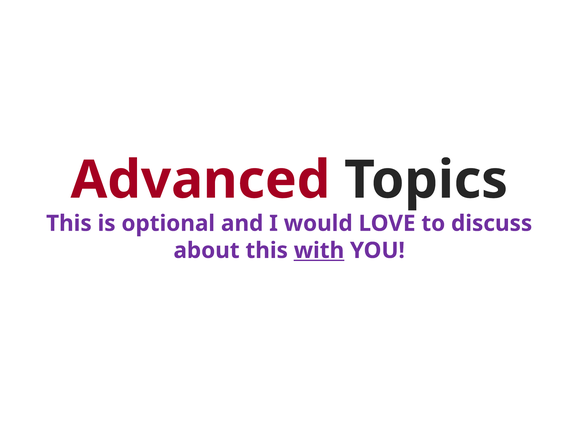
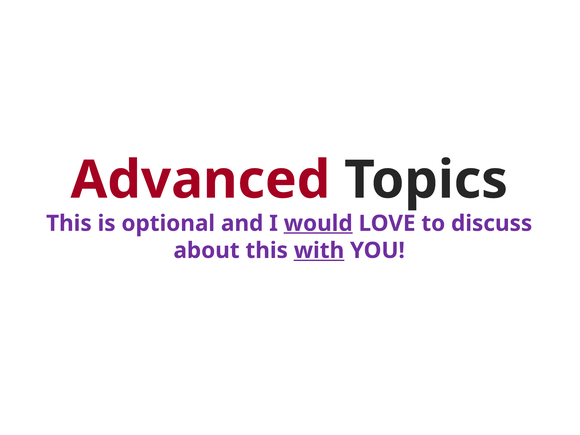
would underline: none -> present
